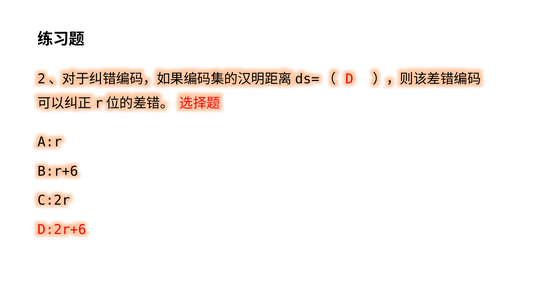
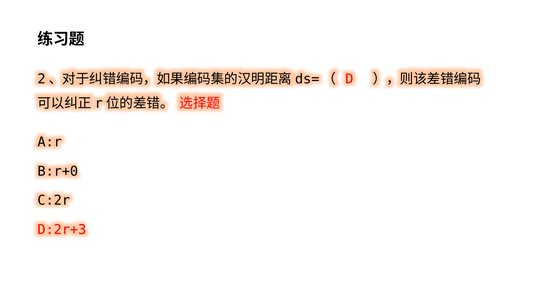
B:r+6: B:r+6 -> B:r+0
D:2r+6: D:2r+6 -> D:2r+3
